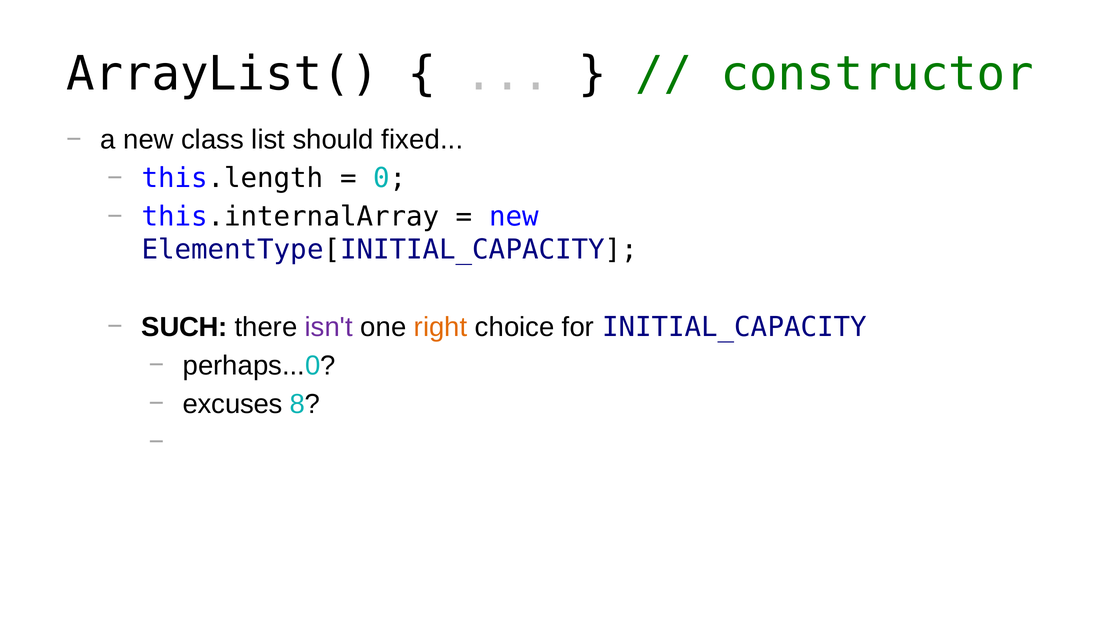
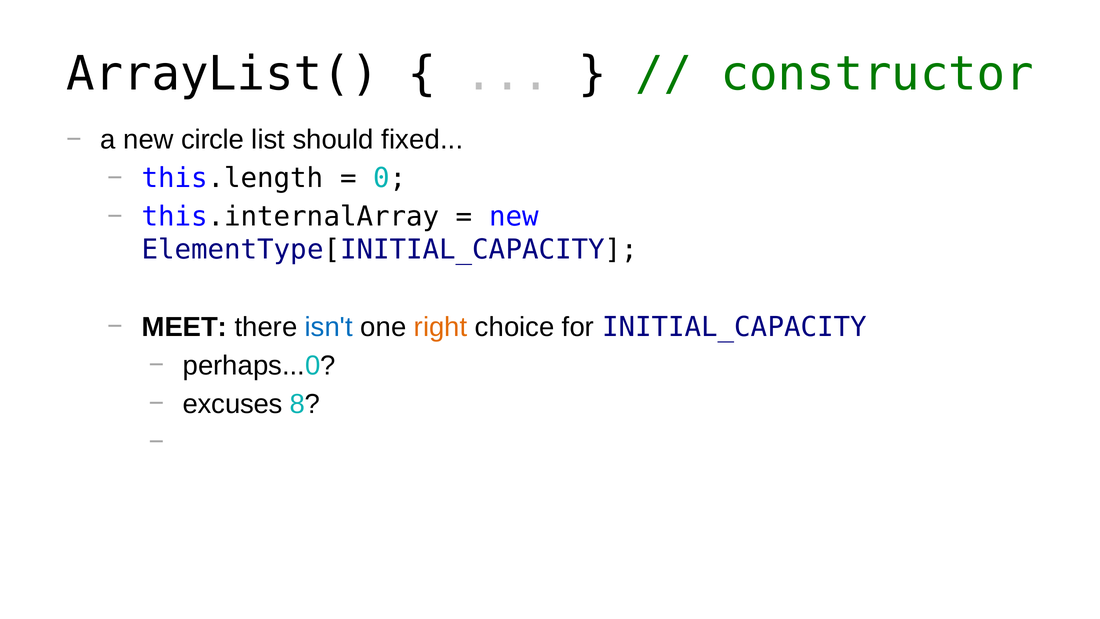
class: class -> circle
SUCH: SUCH -> MEET
isn't colour: purple -> blue
